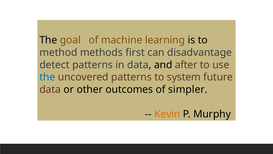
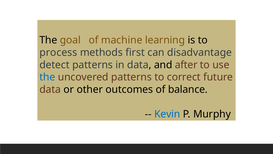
method: method -> process
system: system -> correct
simpler: simpler -> balance
Kevin colour: orange -> blue
